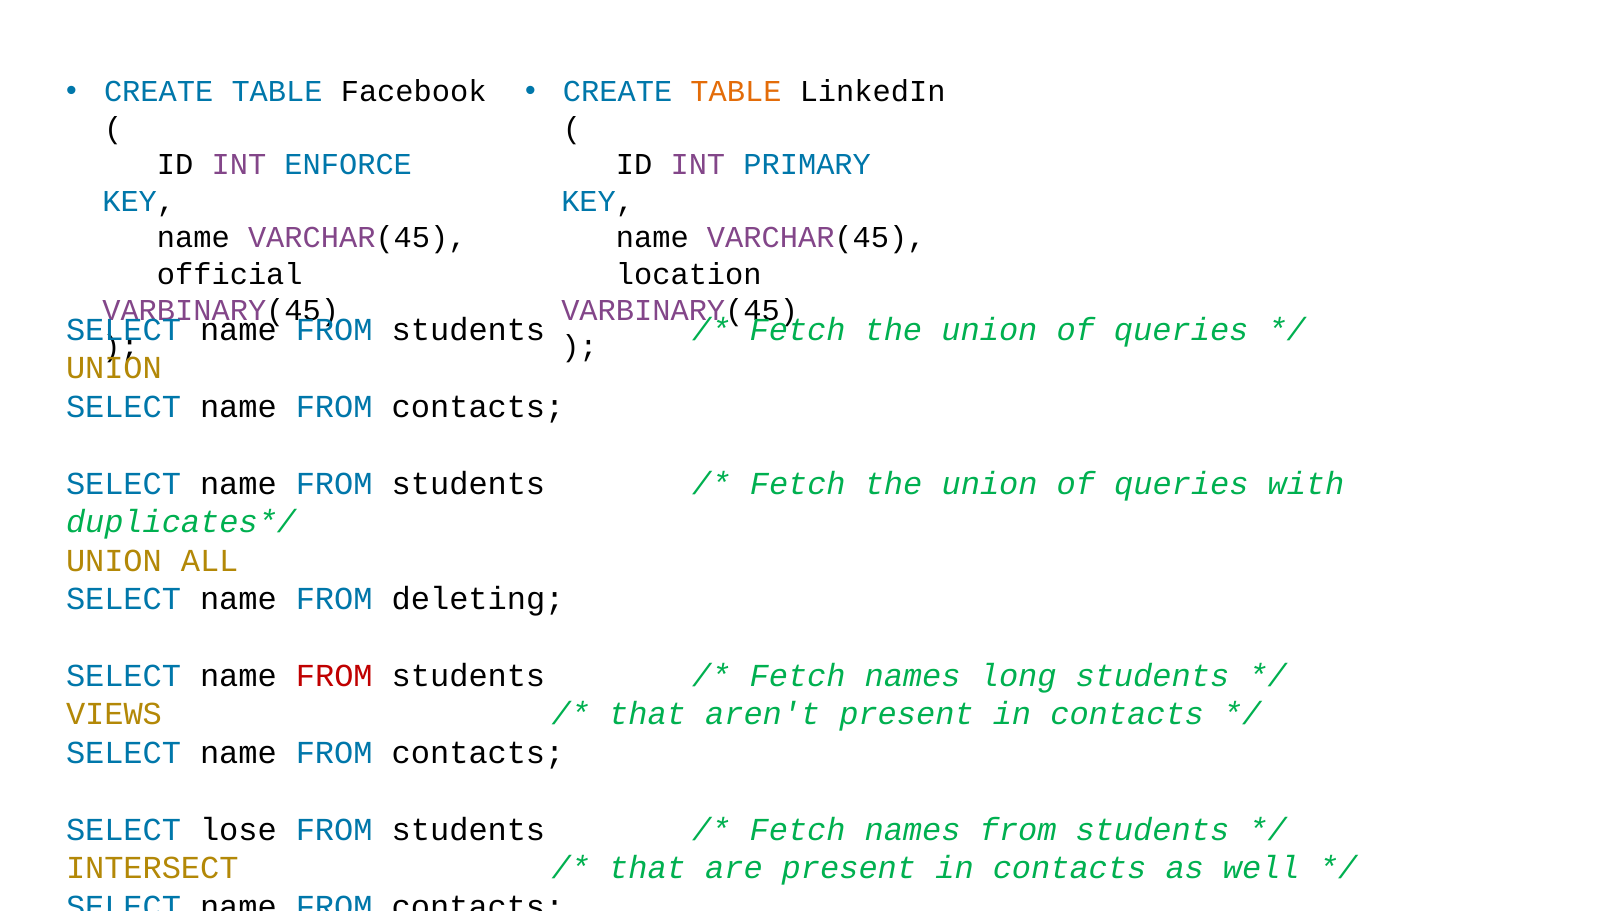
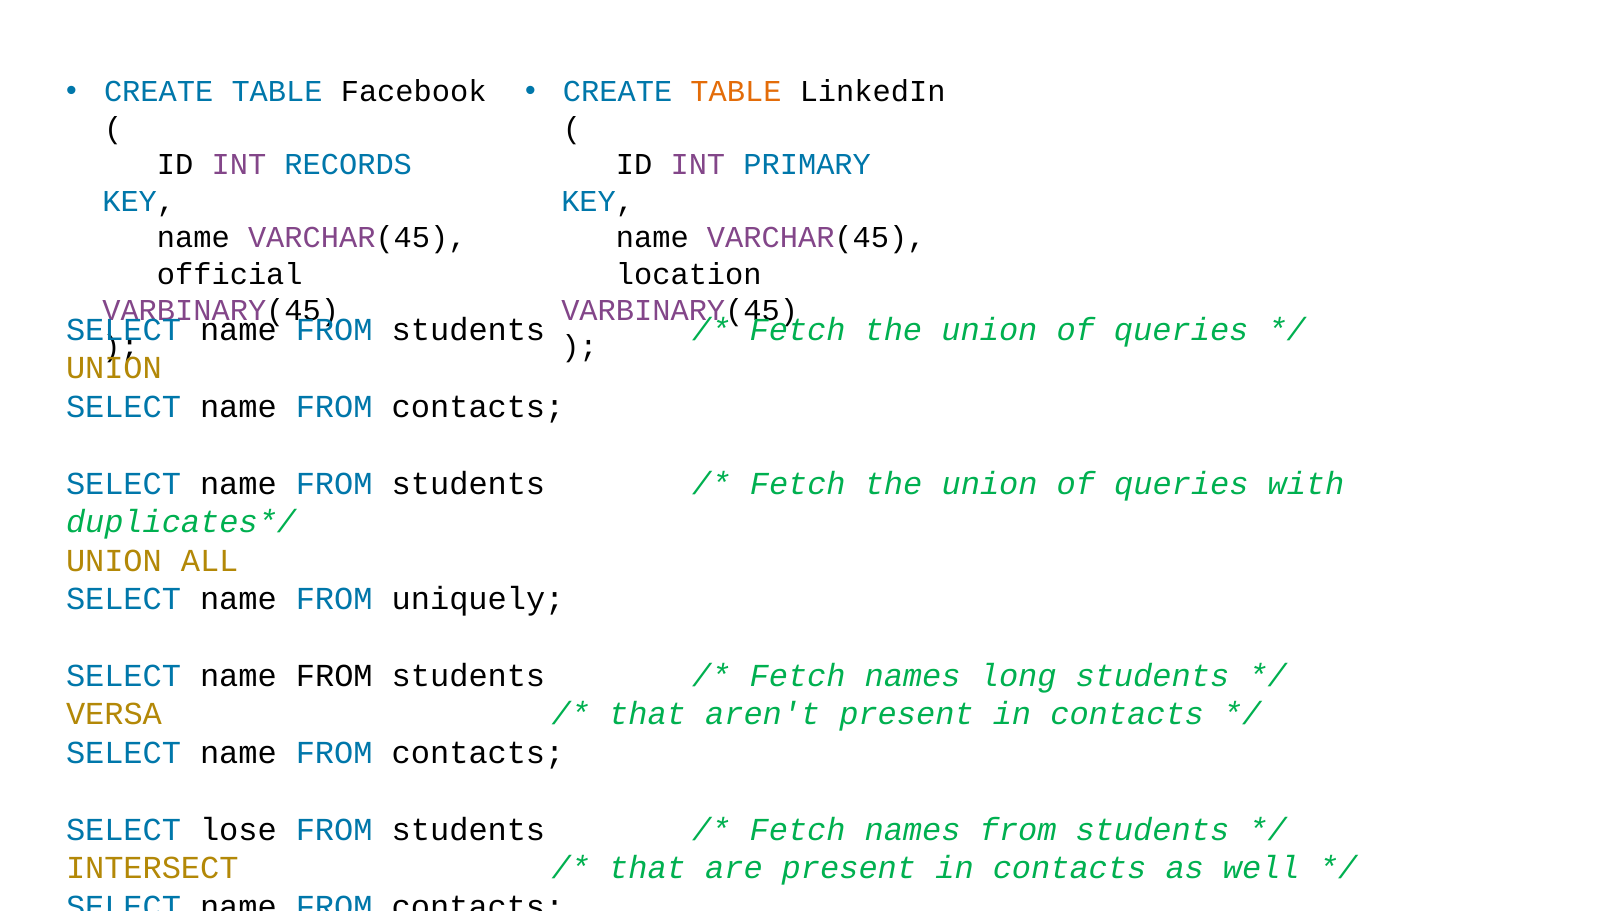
ENFORCE: ENFORCE -> RECORDS
deleting: deleting -> uniquely
FROM at (334, 676) colour: red -> black
VIEWS: VIEWS -> VERSA
